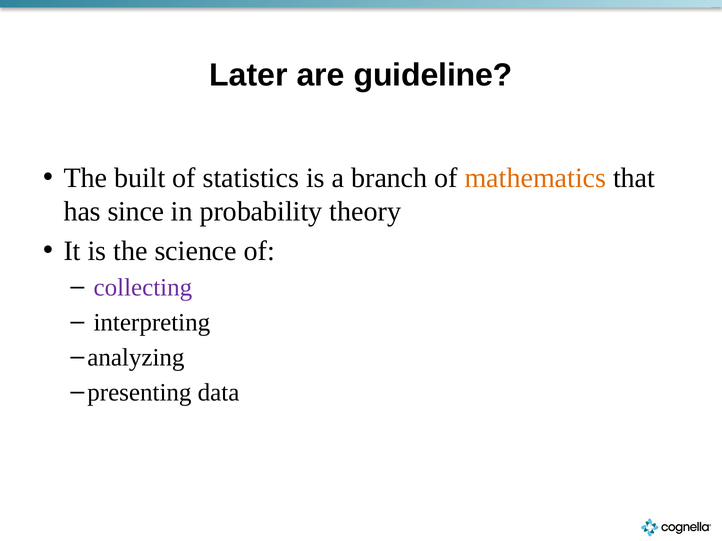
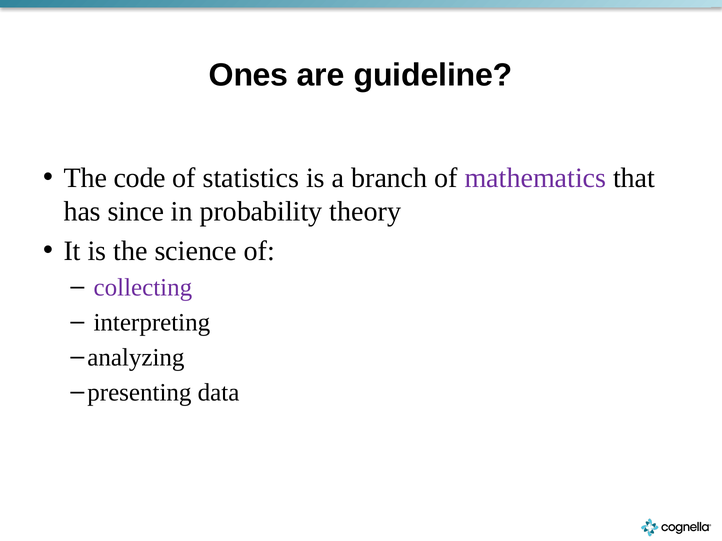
Later: Later -> Ones
built: built -> code
mathematics colour: orange -> purple
